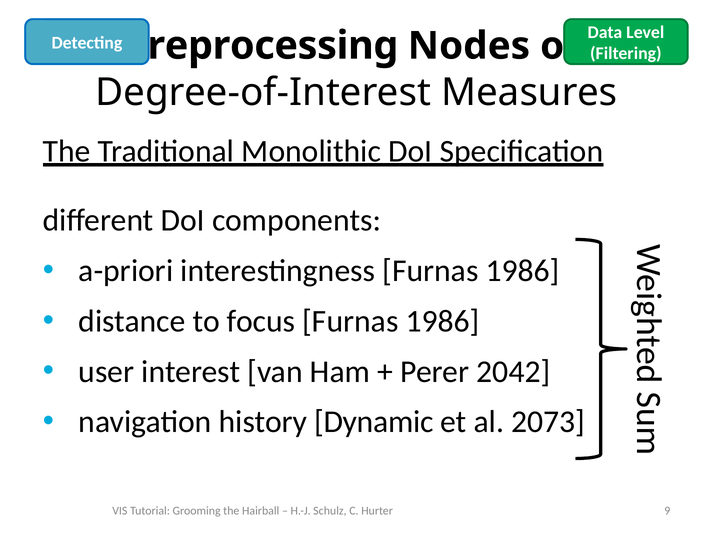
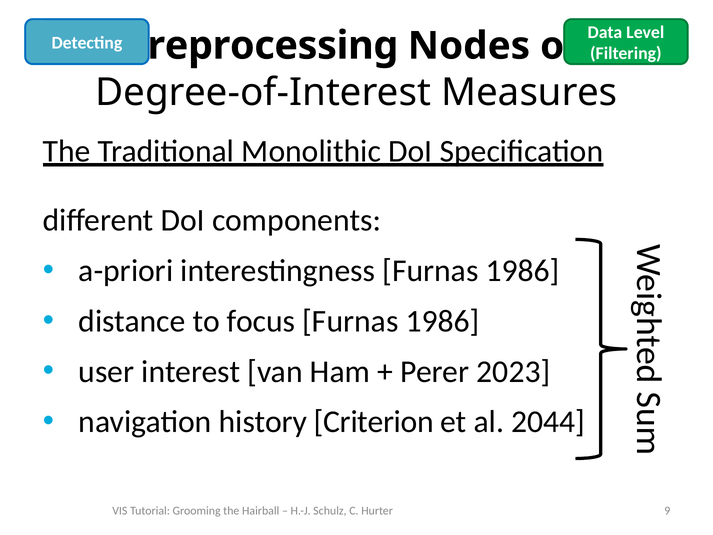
2042: 2042 -> 2023
Dynamic: Dynamic -> Criterion
2073: 2073 -> 2044
